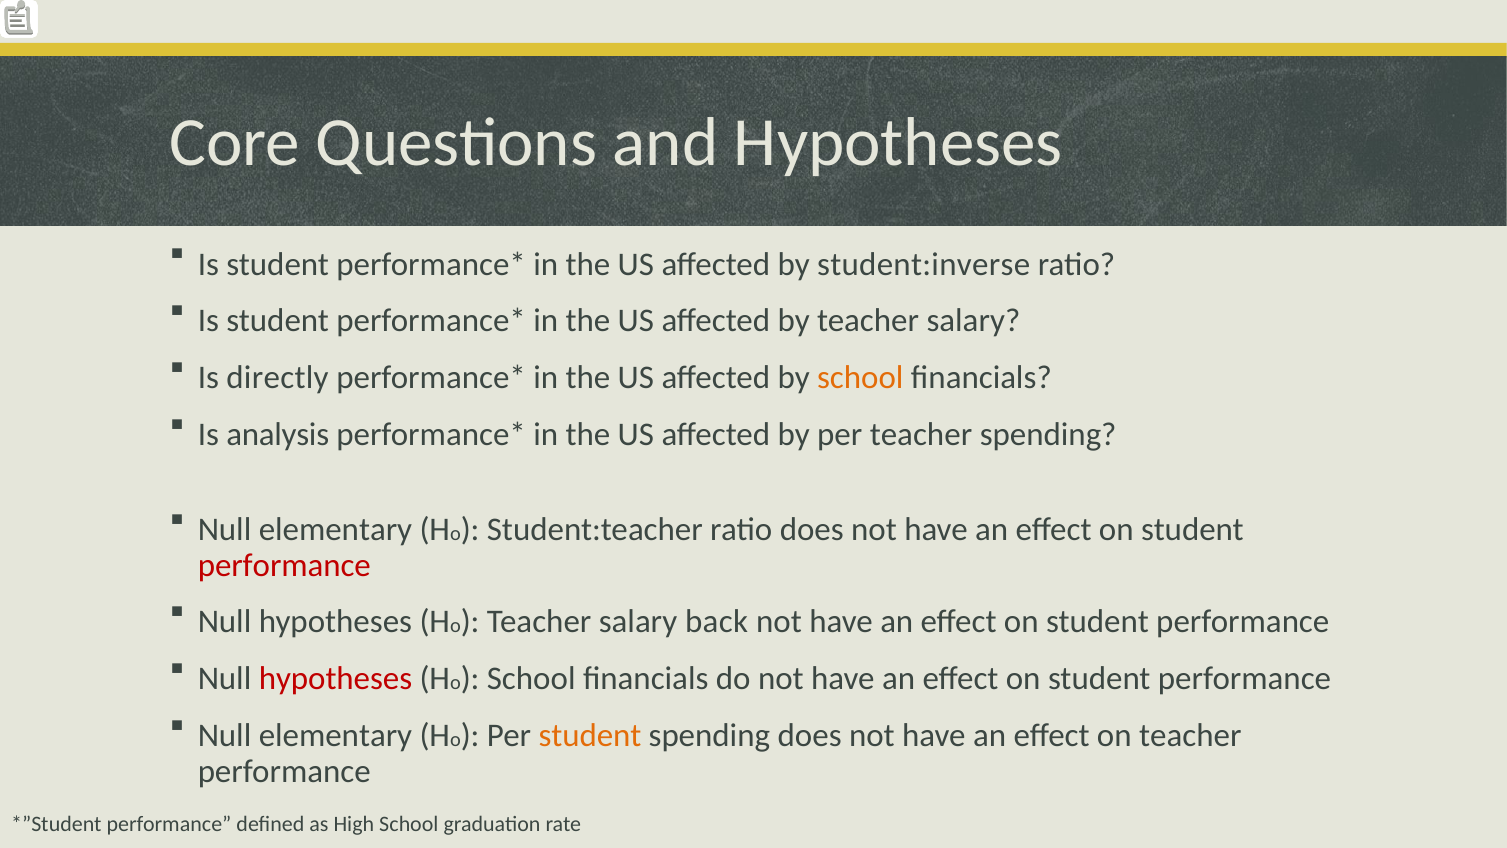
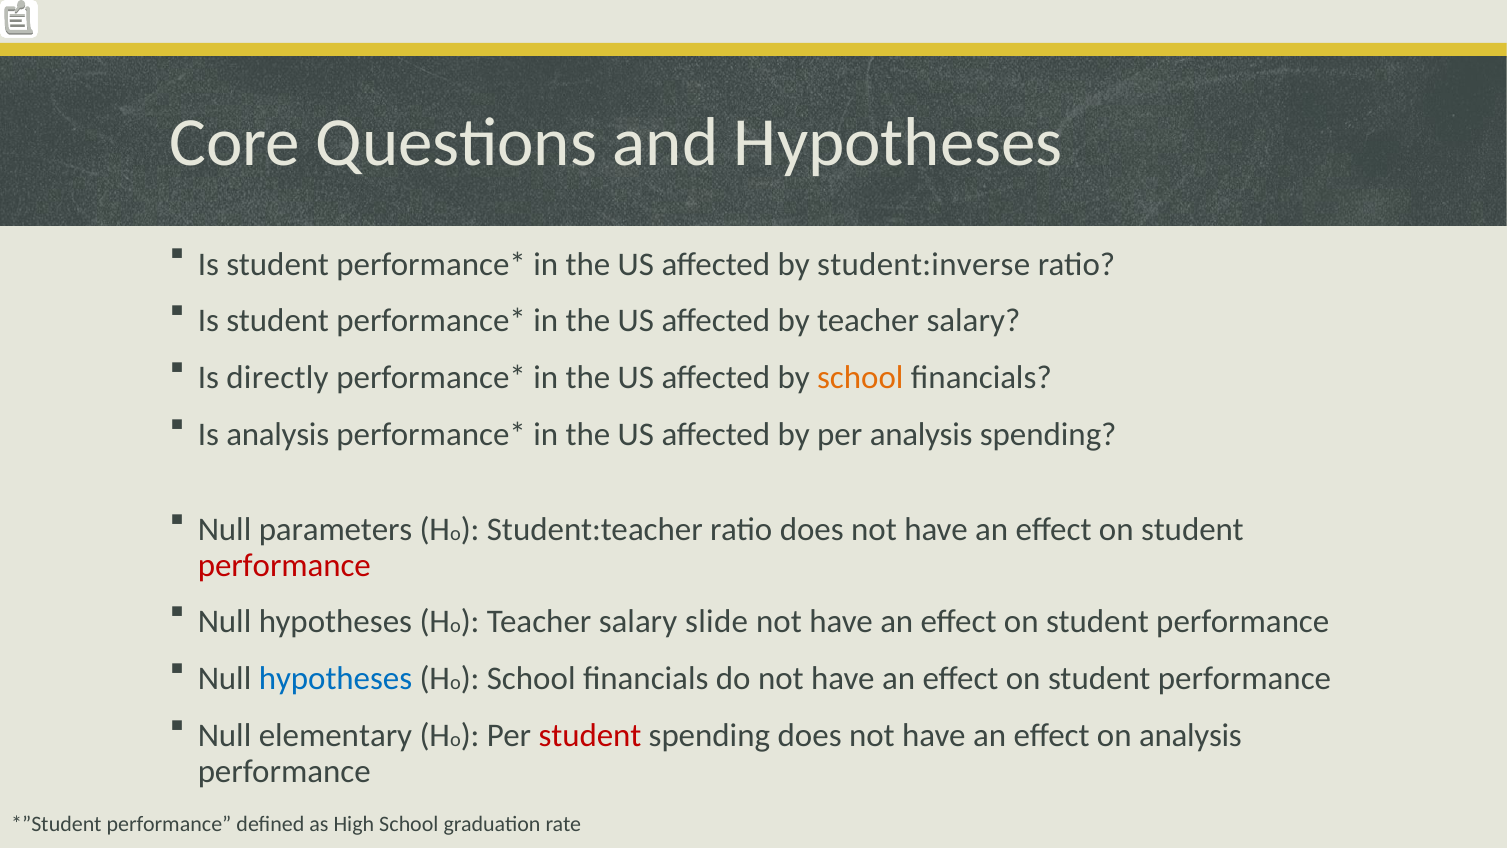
per teacher: teacher -> analysis
elementary at (335, 529): elementary -> parameters
back: back -> slide
hypotheses at (335, 678) colour: red -> blue
student at (590, 735) colour: orange -> red
on teacher: teacher -> analysis
